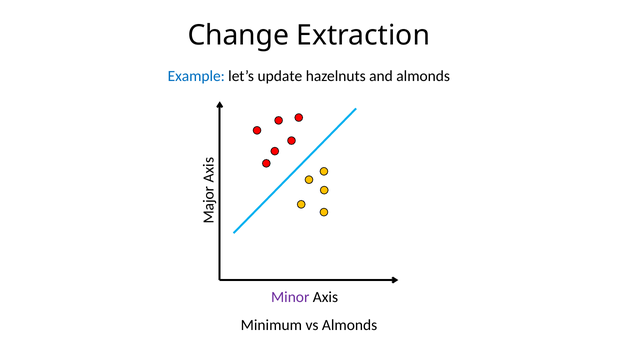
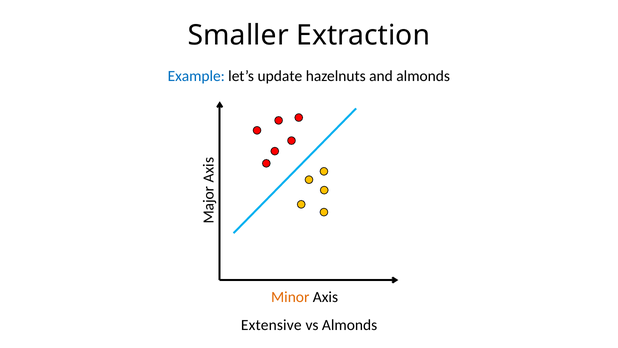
Change: Change -> Smaller
Minor colour: purple -> orange
Minimum: Minimum -> Extensive
